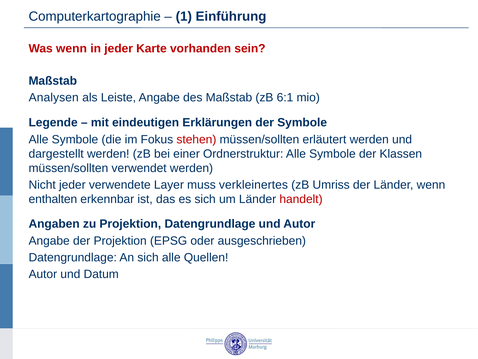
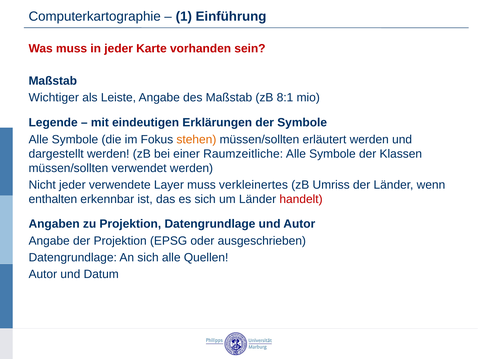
Was wenn: wenn -> muss
Analysen: Analysen -> Wichtiger
6:1: 6:1 -> 8:1
stehen colour: red -> orange
Ordnerstruktur: Ordnerstruktur -> Raumzeitliche
